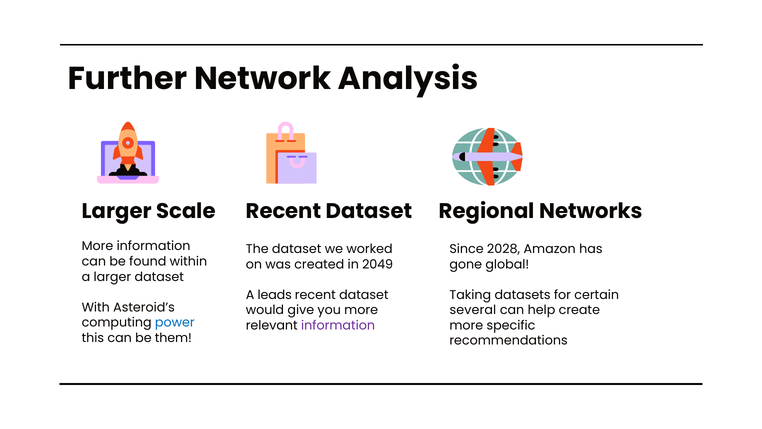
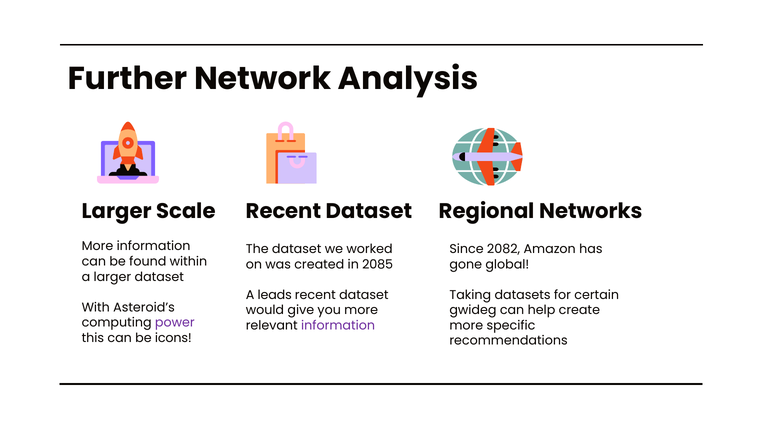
2028: 2028 -> 2082
2049: 2049 -> 2085
several: several -> gwideg
power colour: blue -> purple
them: them -> icons
